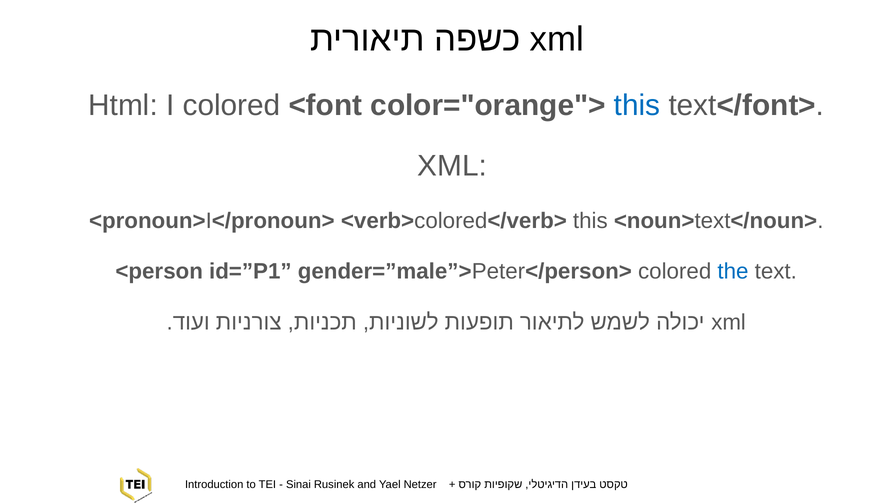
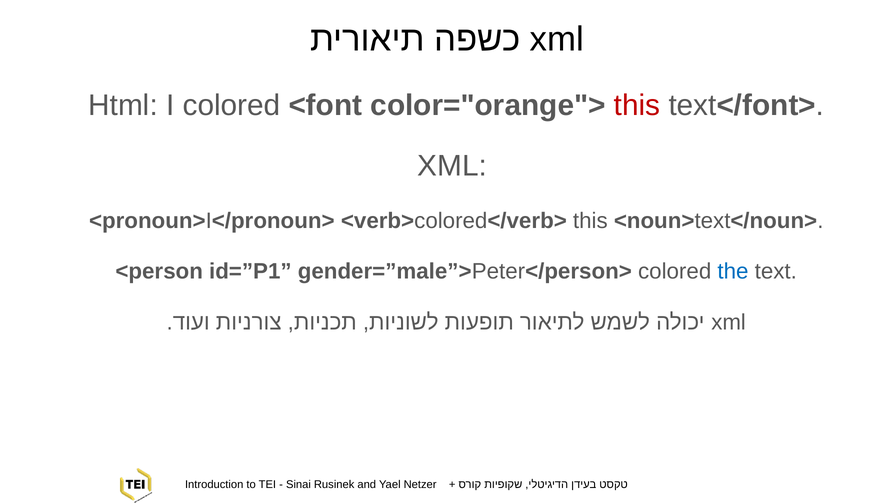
this at (637, 105) colour: blue -> red
